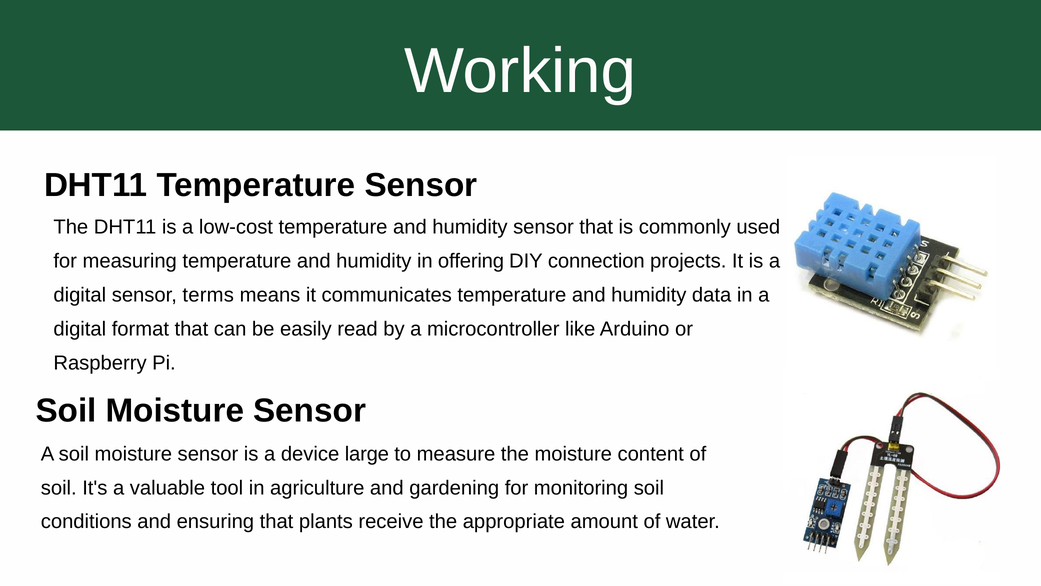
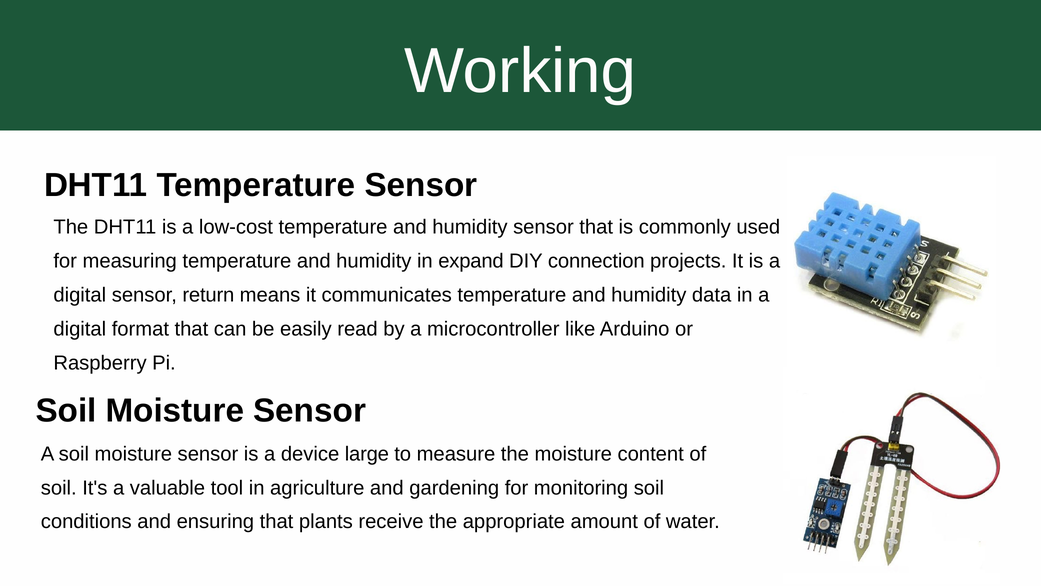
offering: offering -> expand
terms: terms -> return
